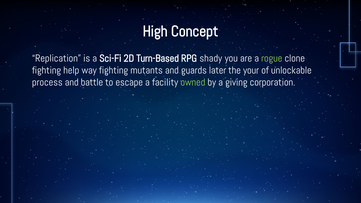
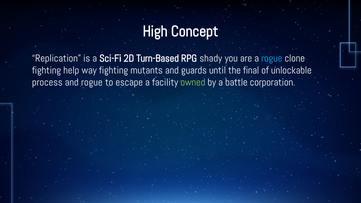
rogue at (272, 58) colour: light green -> light blue
later: later -> until
your: your -> final
and battle: battle -> rogue
giving: giving -> battle
